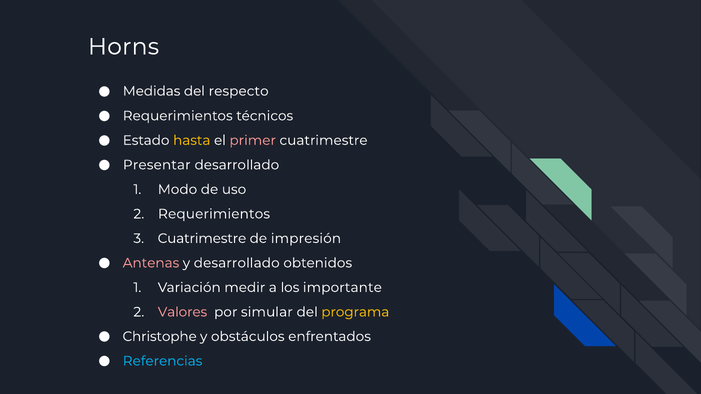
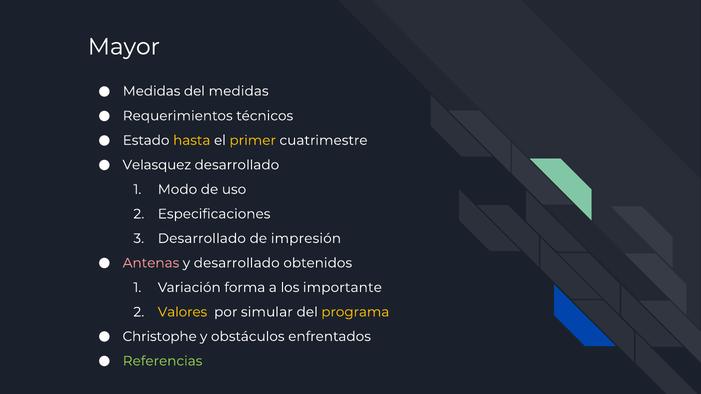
Horns: Horns -> Mayor
del respecto: respecto -> medidas
primer colour: pink -> yellow
Presentar: Presentar -> Velasquez
Requerimientos at (214, 214): Requerimientos -> Especificaciones
Cuatrimestre at (202, 239): Cuatrimestre -> Desarrollado
medir: medir -> forma
Valores colour: pink -> yellow
Referencias colour: light blue -> light green
